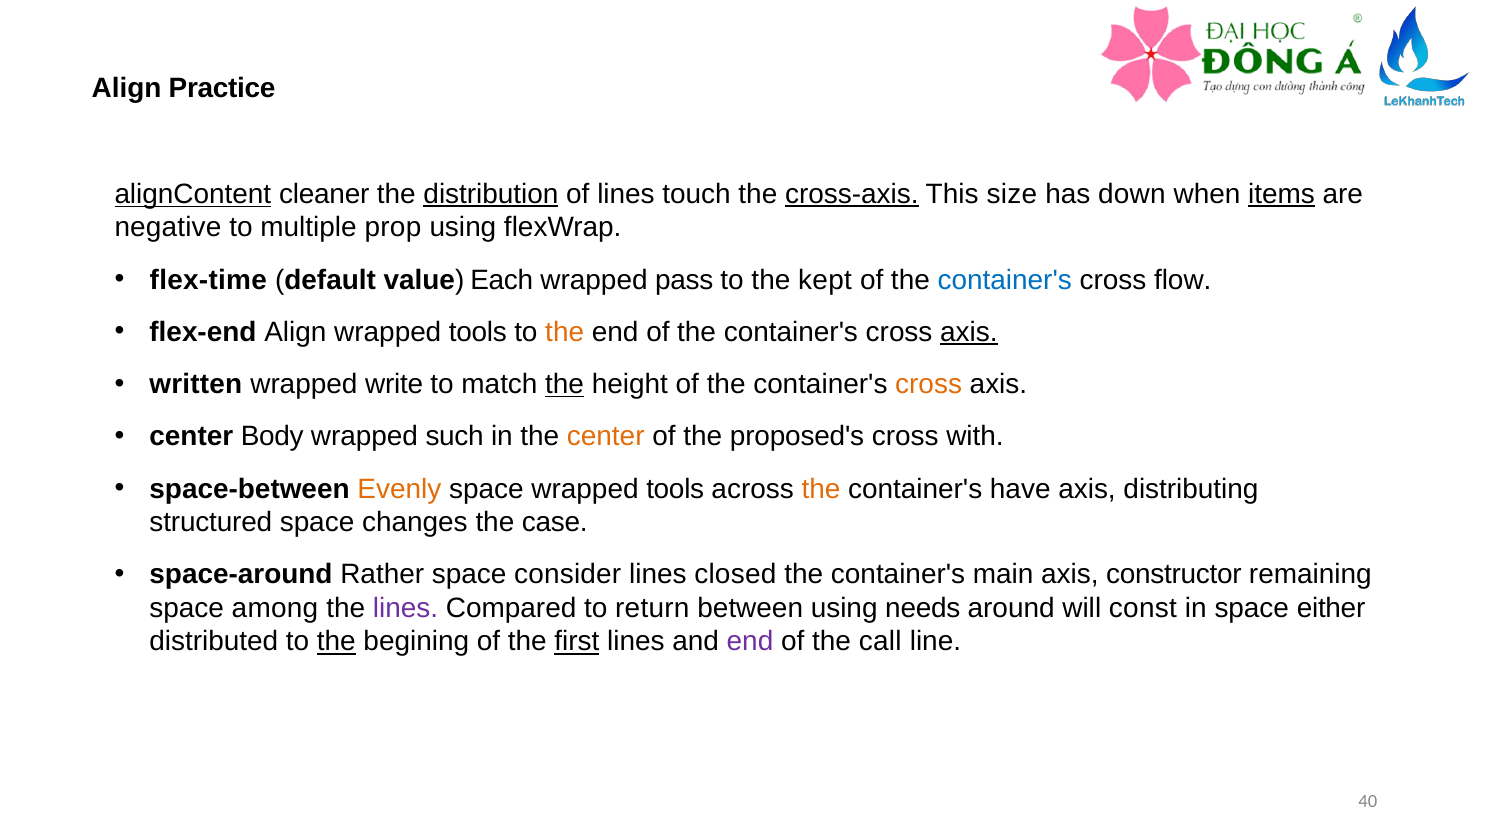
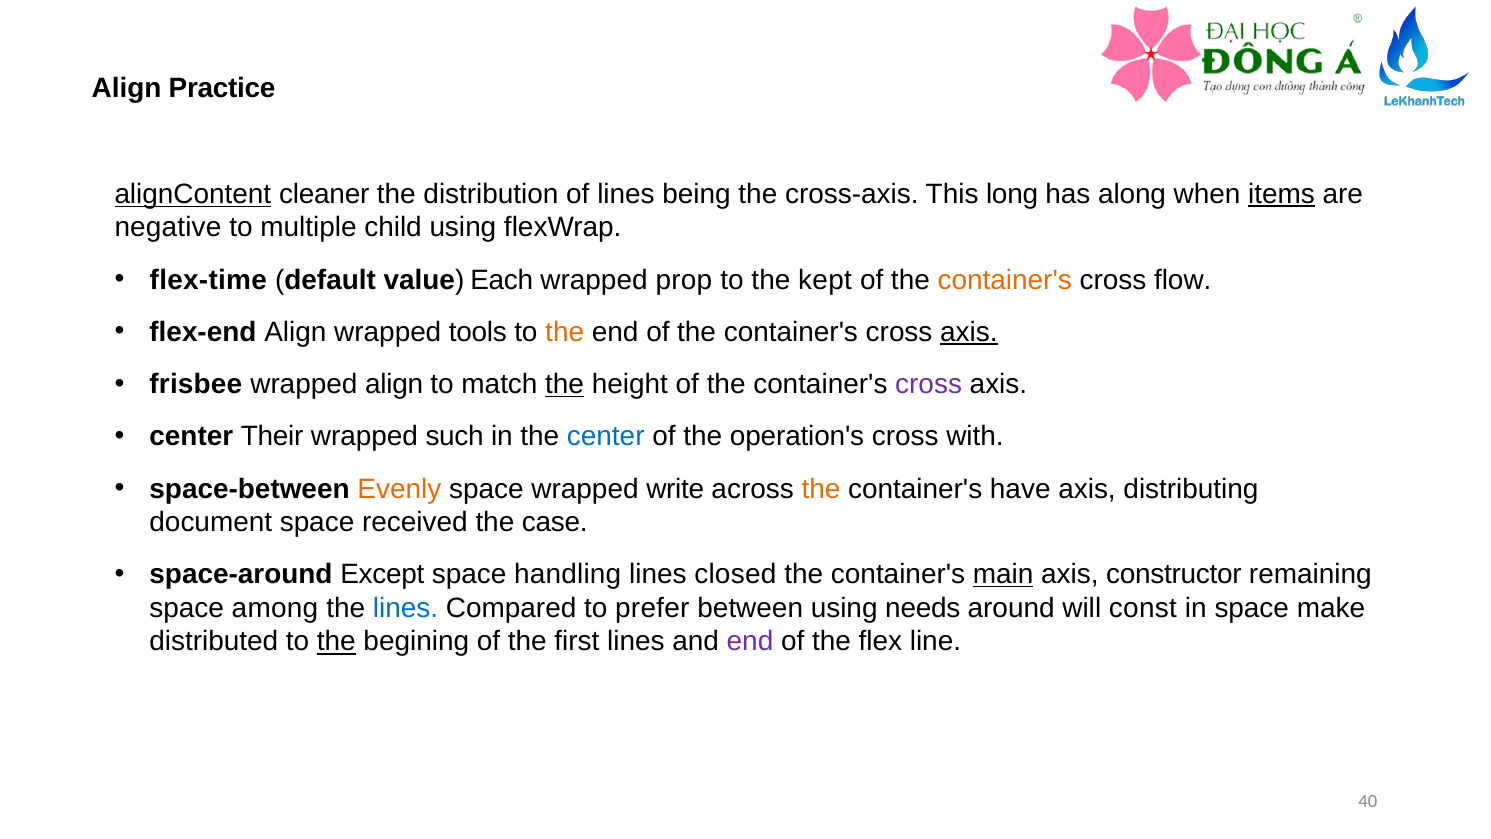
distribution underline: present -> none
touch: touch -> being
cross-axis underline: present -> none
size: size -> long
down: down -> along
prop: prop -> child
pass: pass -> prop
container's at (1005, 280) colour: blue -> orange
written: written -> frisbee
wrapped write: write -> align
cross at (929, 384) colour: orange -> purple
Body: Body -> Their
center at (606, 436) colour: orange -> blue
proposed's: proposed's -> operation's
space wrapped tools: tools -> write
structured: structured -> document
changes: changes -> received
Rather: Rather -> Except
consider: consider -> handling
main underline: none -> present
lines at (406, 608) colour: purple -> blue
return: return -> prefer
either: either -> make
first underline: present -> none
call: call -> flex
